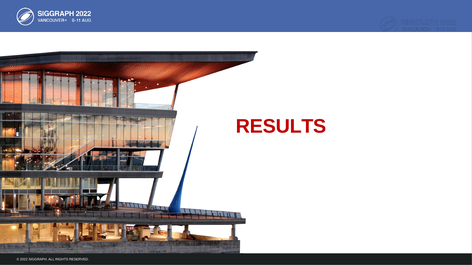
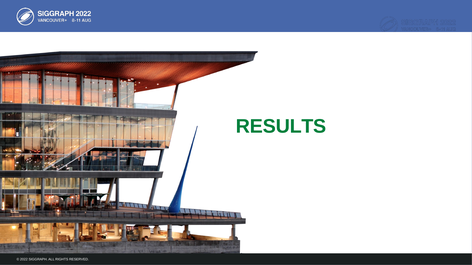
RESULTS colour: red -> green
